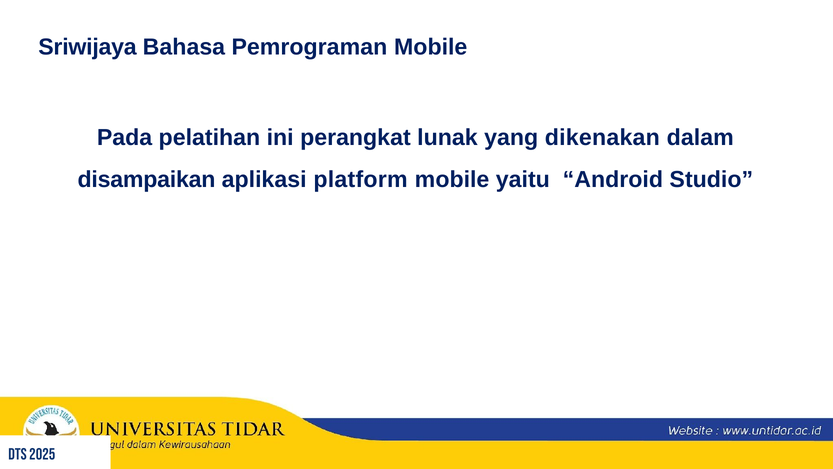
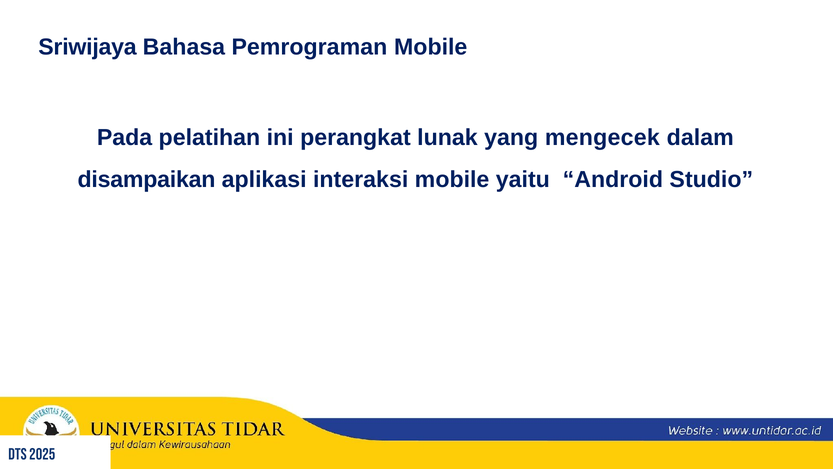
dikenakan: dikenakan -> mengecek
platform: platform -> interaksi
